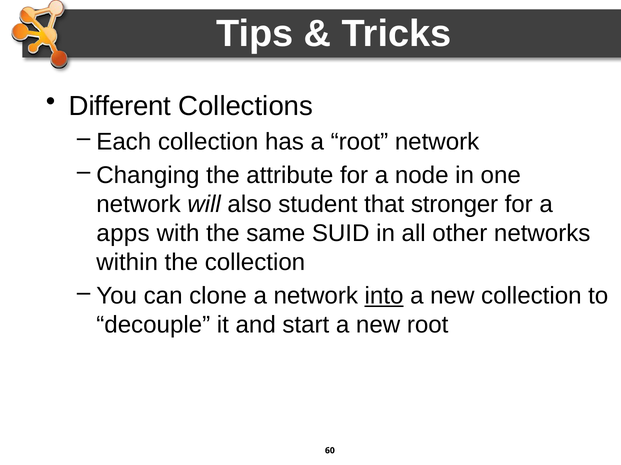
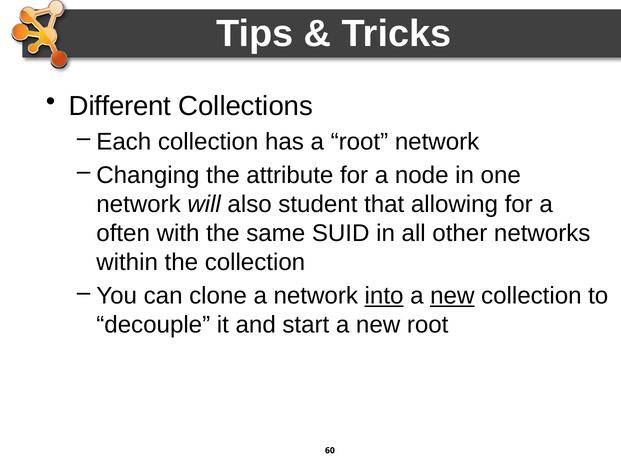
stronger: stronger -> allowing
apps: apps -> often
new at (452, 296) underline: none -> present
